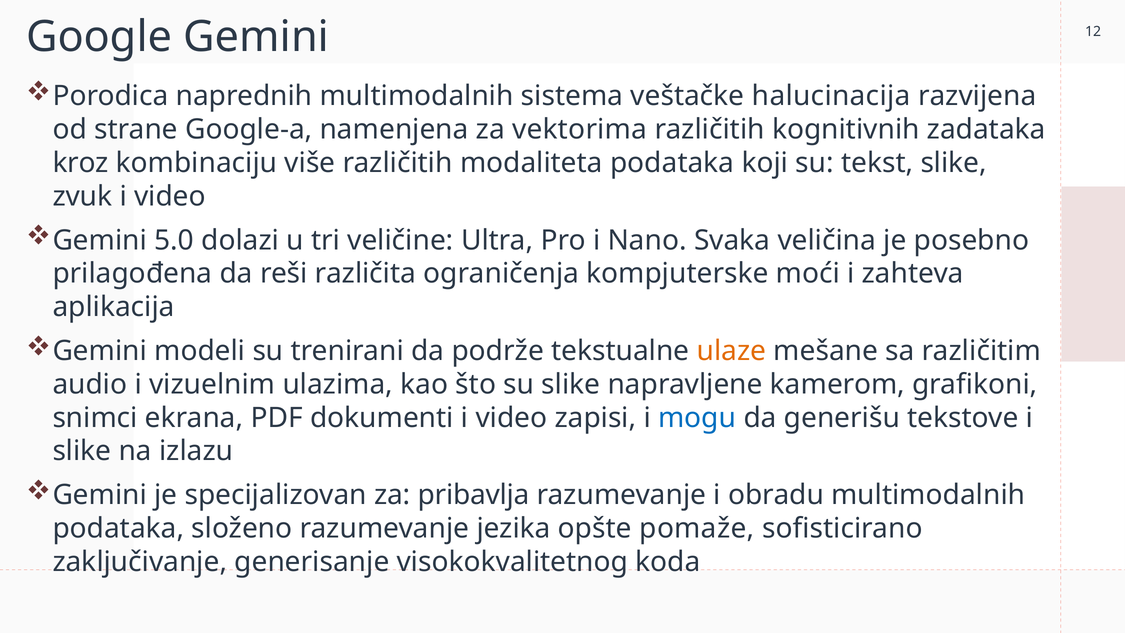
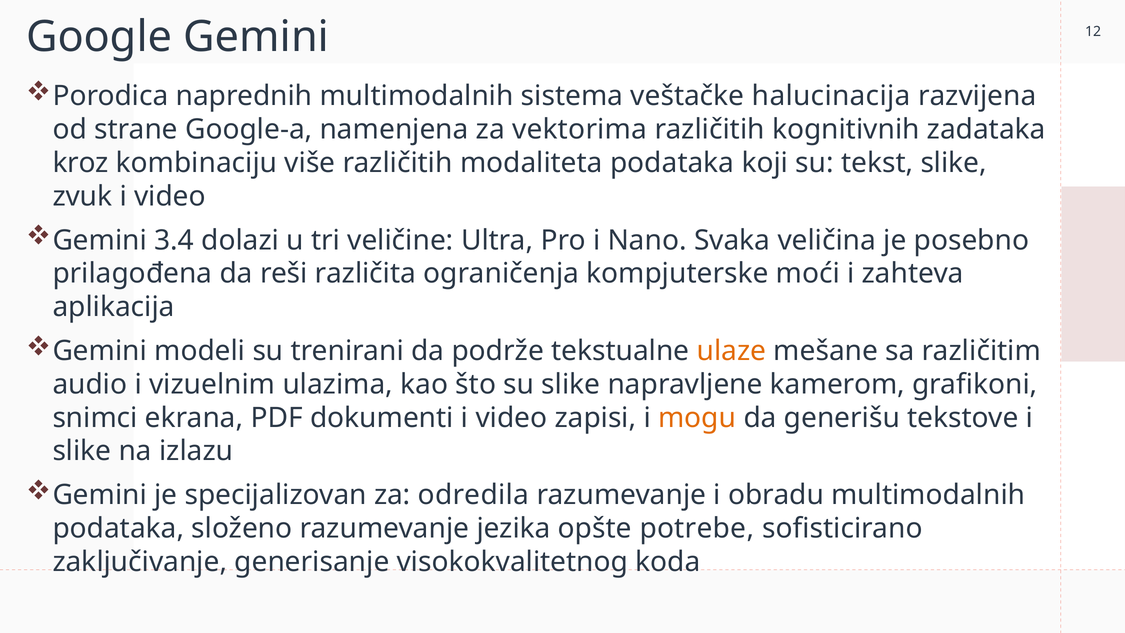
5.0: 5.0 -> 3.4
mogu colour: blue -> orange
pribavlja: pribavlja -> odredila
pomaže: pomaže -> potrebe
